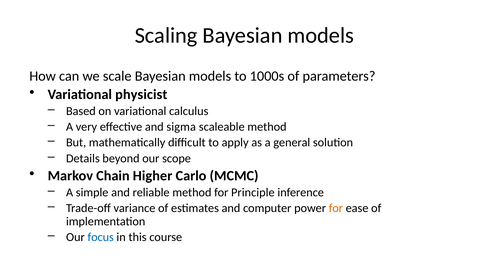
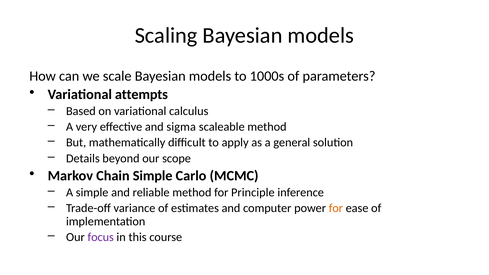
physicist: physicist -> attempts
Chain Higher: Higher -> Simple
focus colour: blue -> purple
